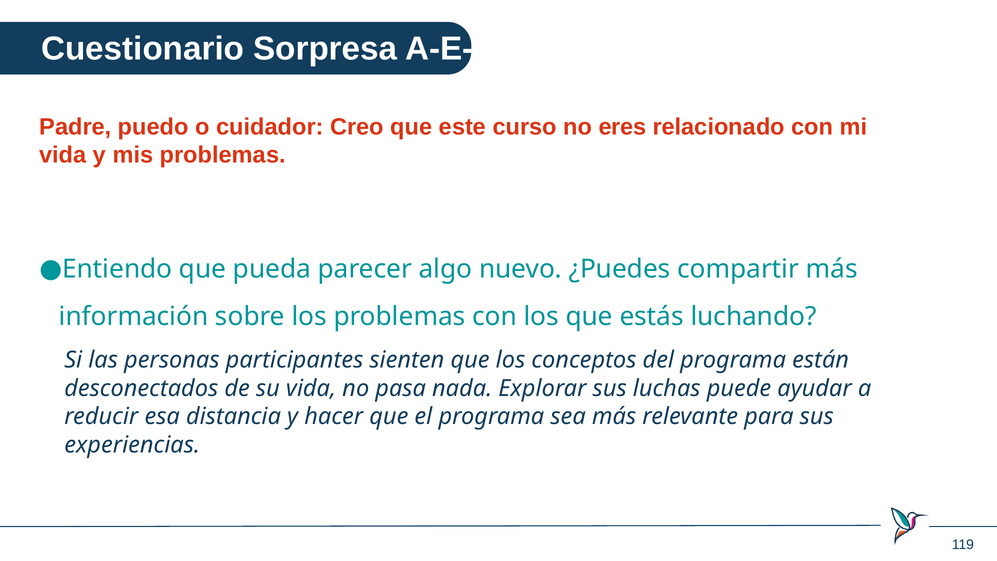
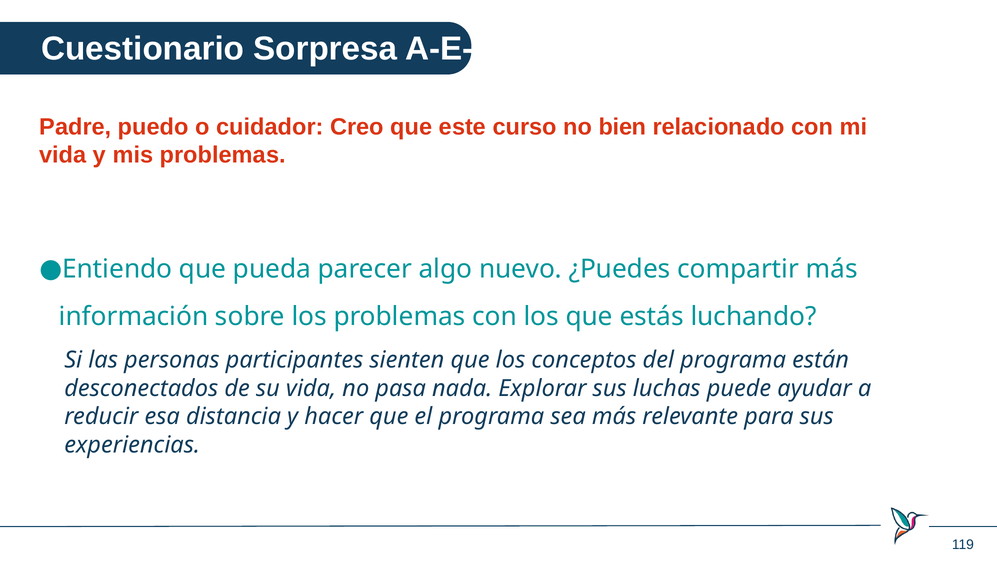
eres: eres -> bien
